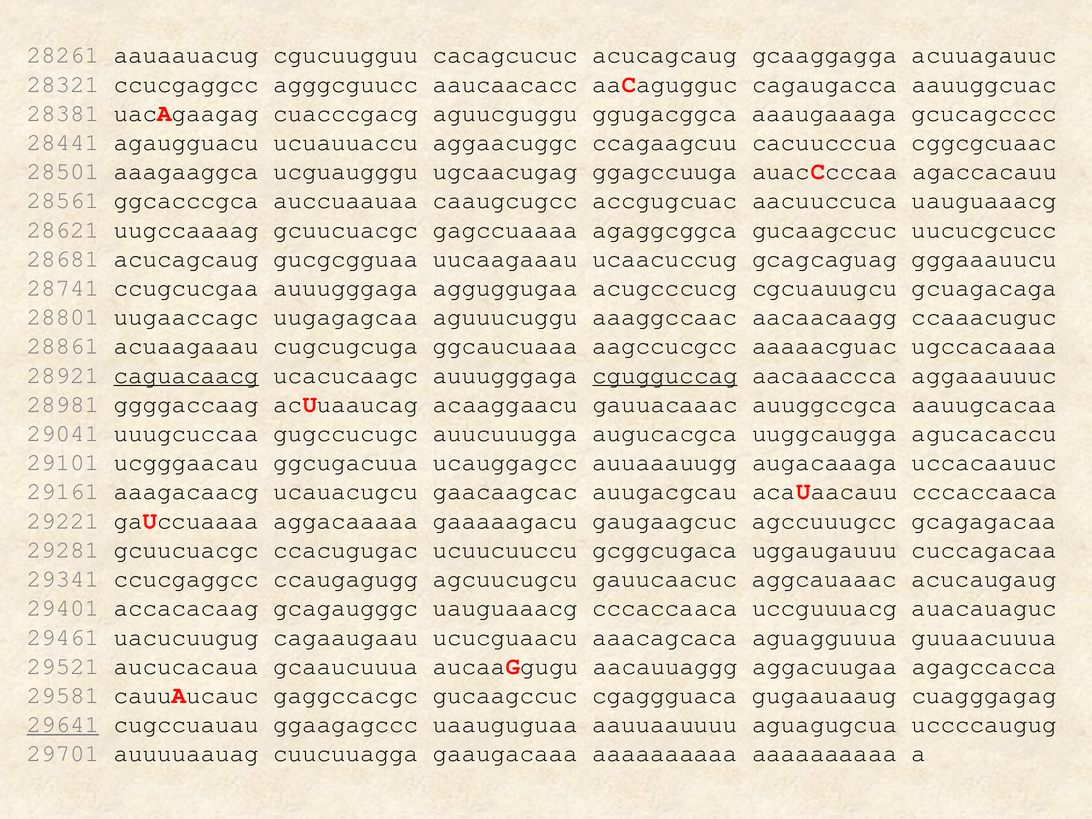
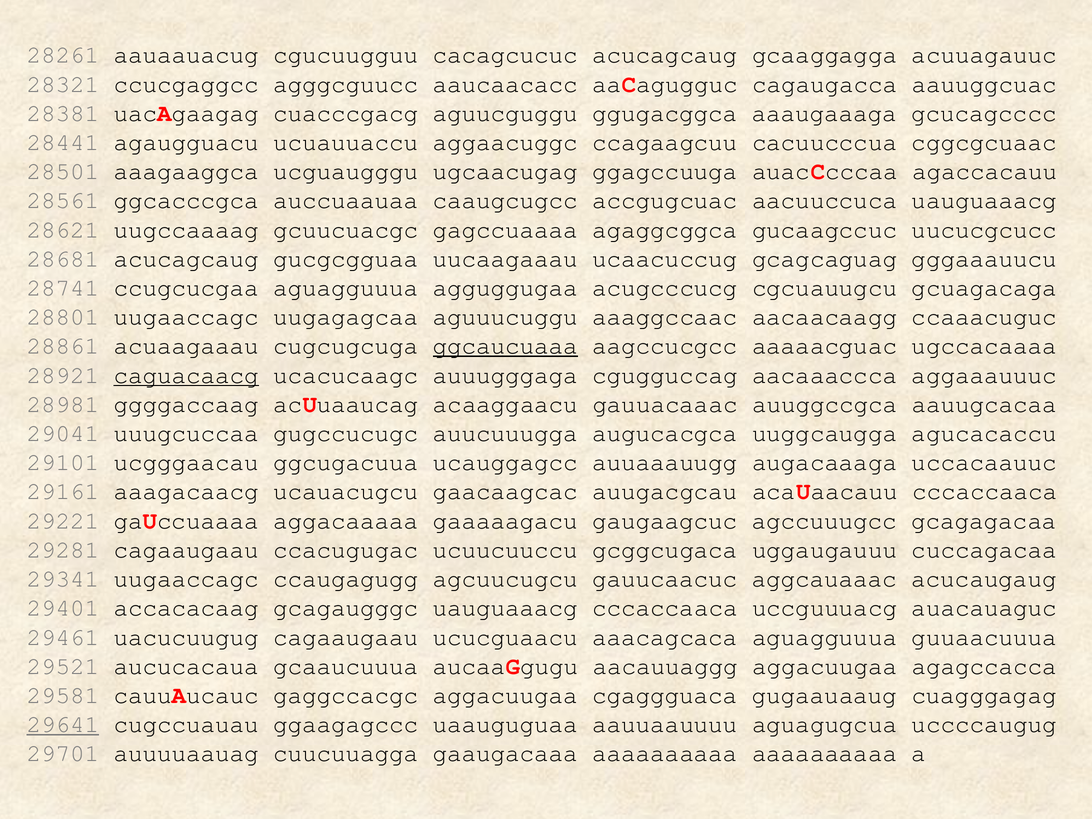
ccugcucgaa auuugggaga: auuugggaga -> aguagguuua
ggcaucuaaa underline: none -> present
cgugguccag underline: present -> none
29281 gcuucuacgc: gcuucuacgc -> cagaaugaau
29341 ccucgaggcc: ccucgaggcc -> uugaaccagc
gaggccacgc gucaagccuc: gucaagccuc -> aggacuugaa
